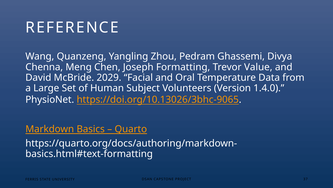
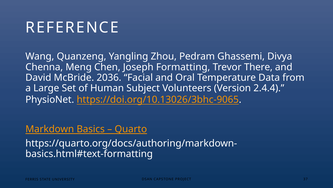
Value: Value -> There
2029: 2029 -> 2036
1.4.0: 1.4.0 -> 2.4.4
